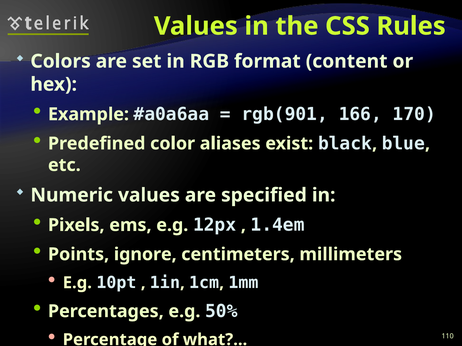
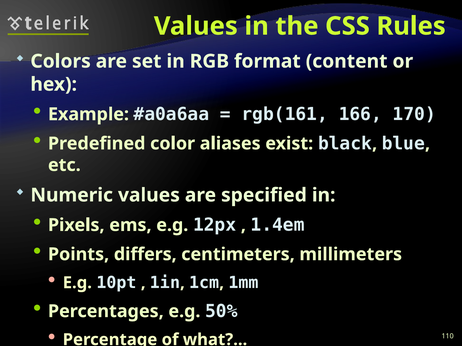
rgb(901: rgb(901 -> rgb(161
ignore: ignore -> differs
